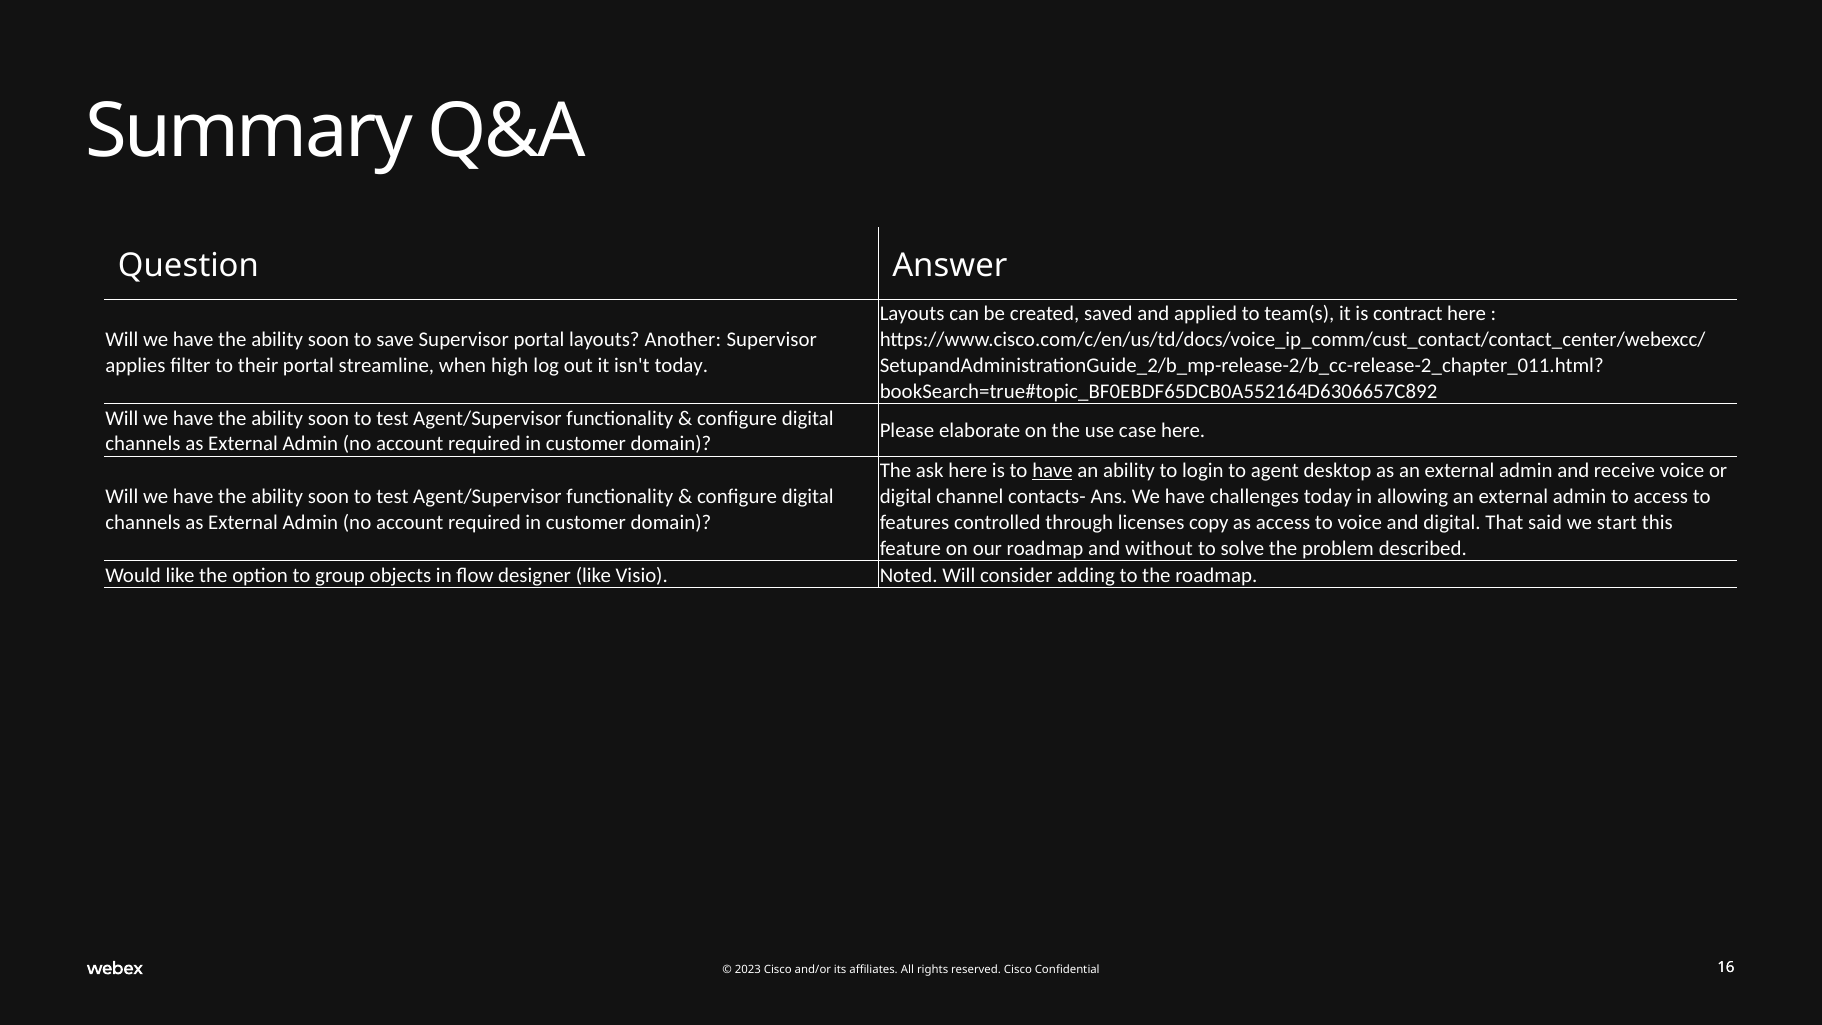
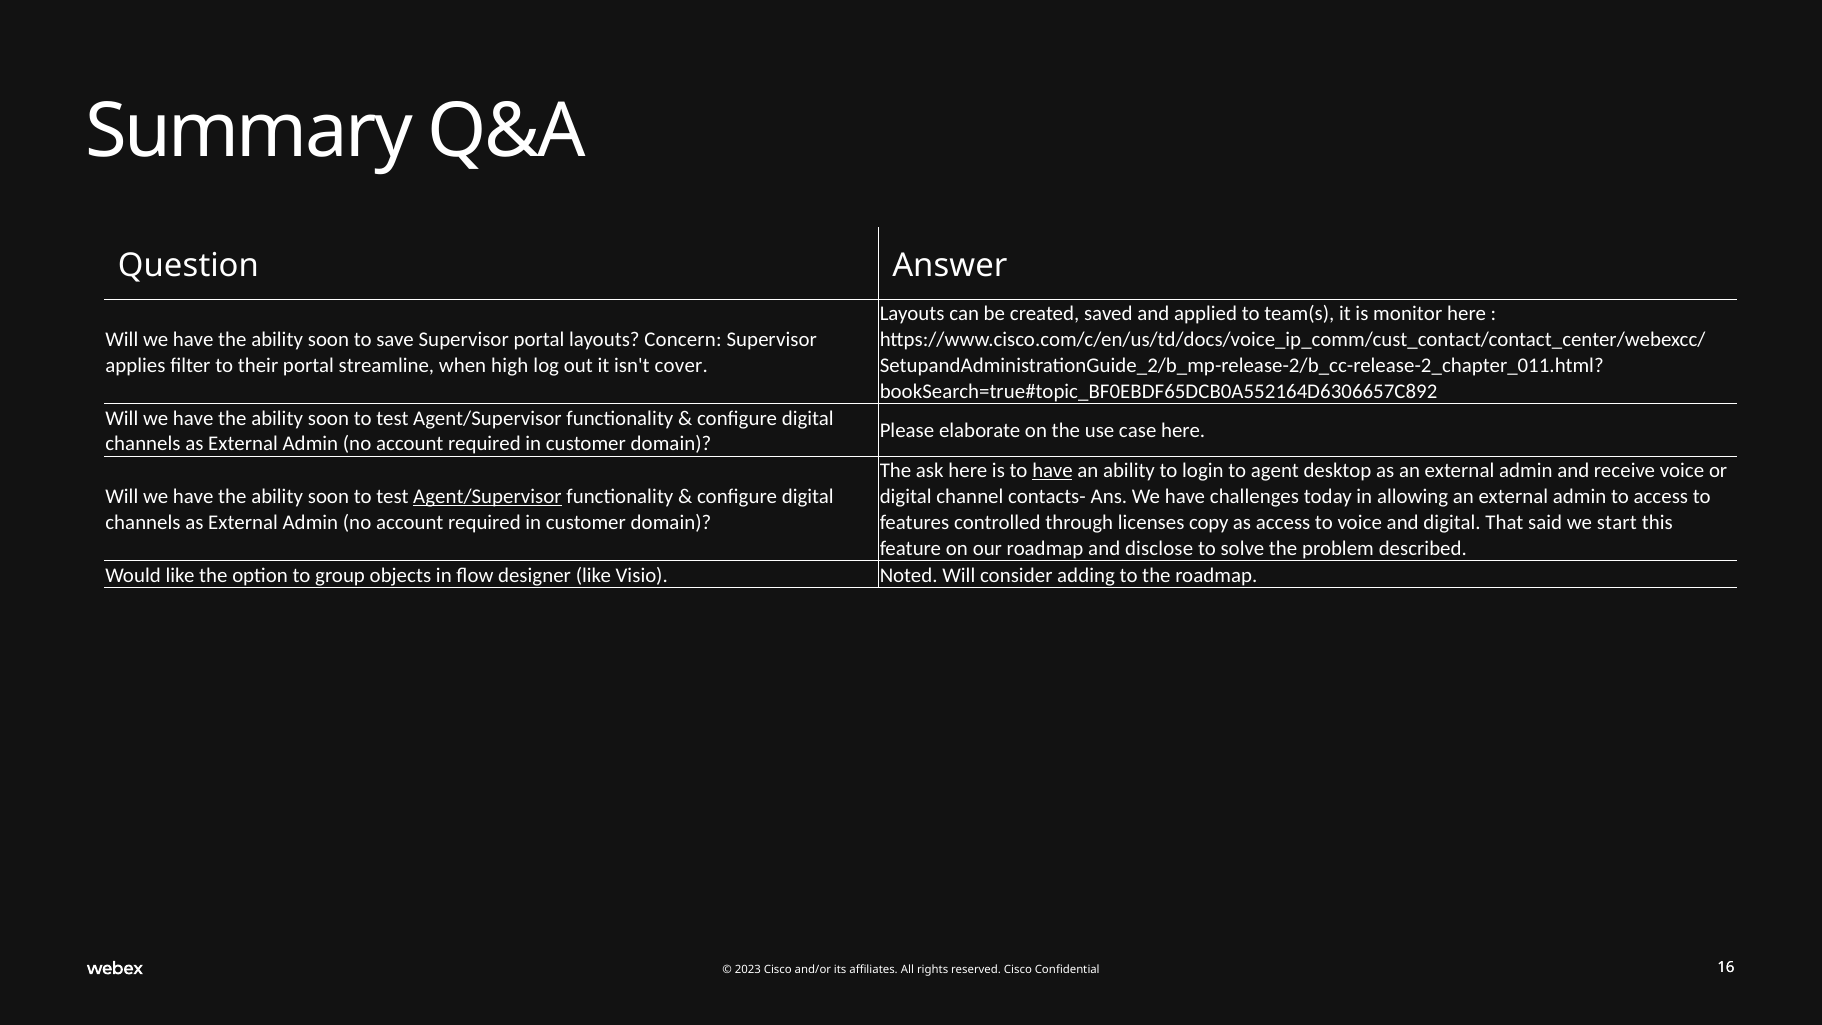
contract: contract -> monitor
Another: Another -> Concern
isn't today: today -> cover
Agent/Supervisor at (487, 497) underline: none -> present
without: without -> disclose
